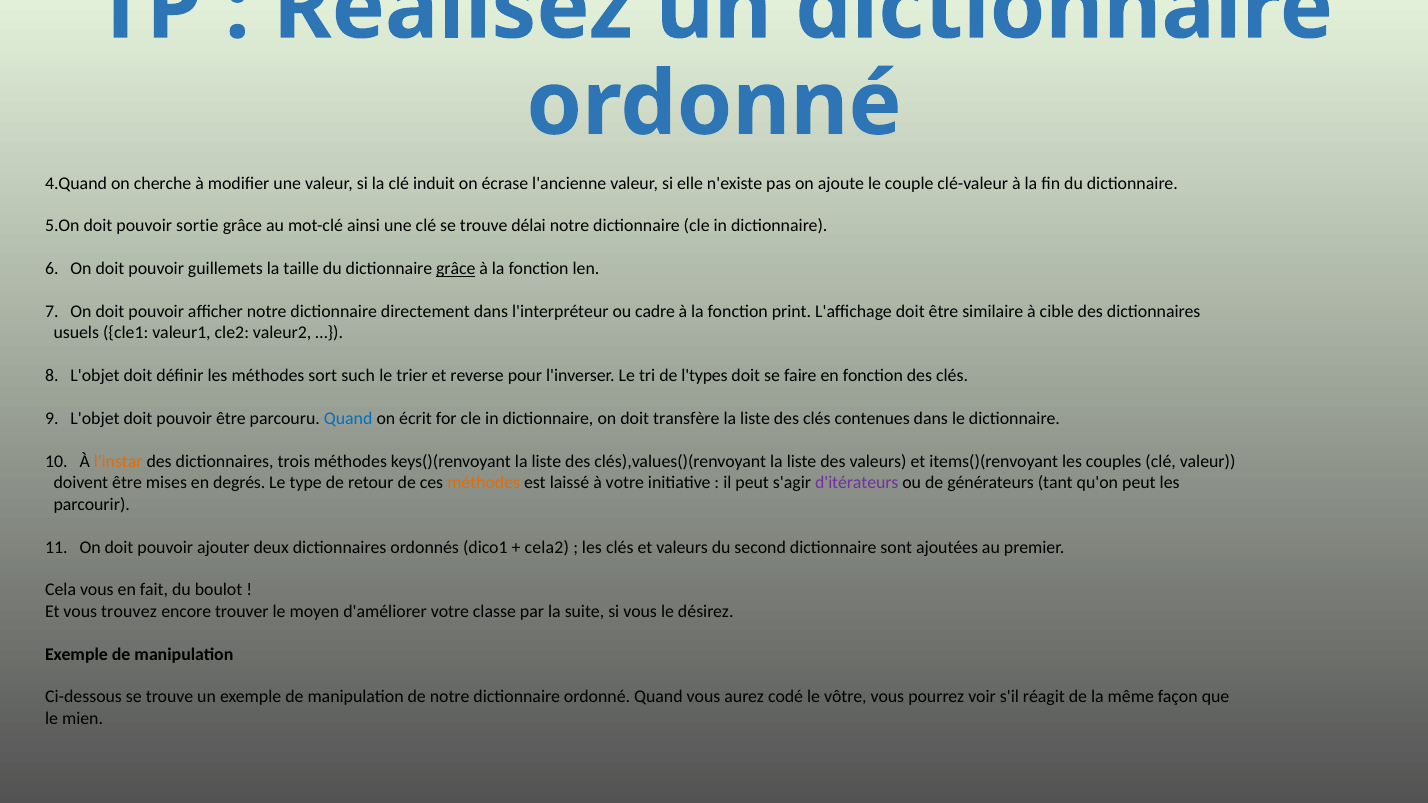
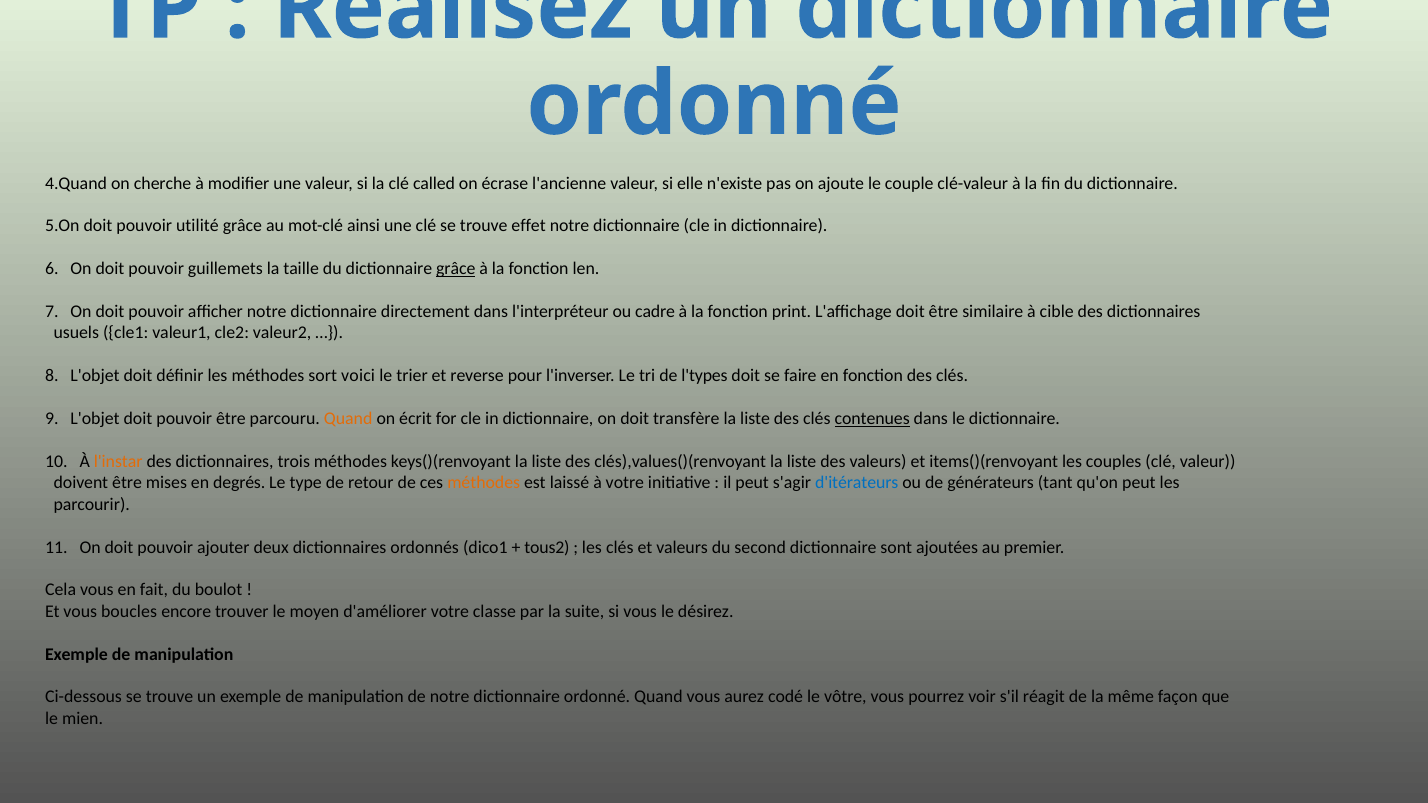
induit: induit -> called
sortie: sortie -> utilité
délai: délai -> effet
such: such -> voici
Quand at (348, 419) colour: blue -> orange
contenues underline: none -> present
d'itérateurs colour: purple -> blue
cela2: cela2 -> tous2
trouvez: trouvez -> boucles
